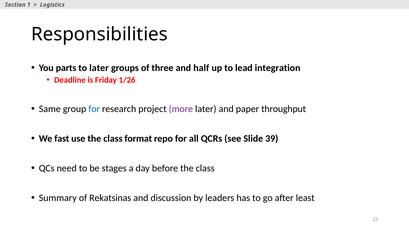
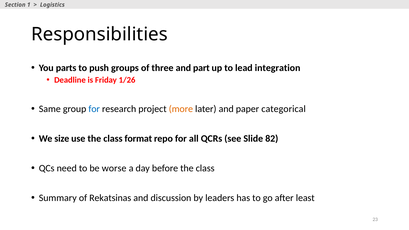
to later: later -> push
half: half -> part
more colour: purple -> orange
throughput: throughput -> categorical
fast: fast -> size
39: 39 -> 82
stages: stages -> worse
